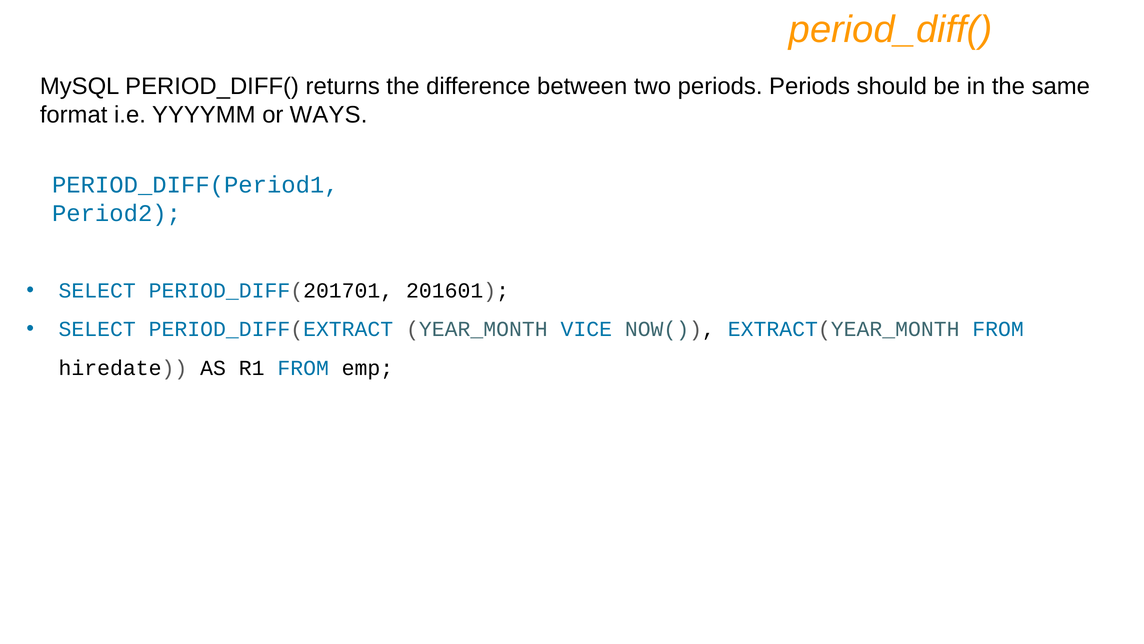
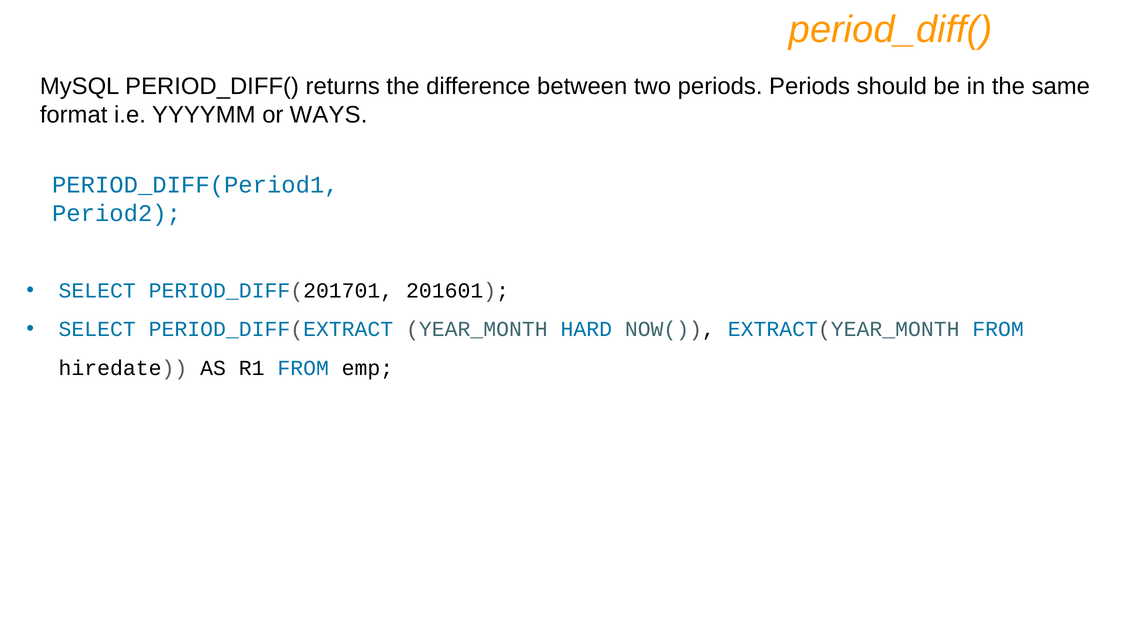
VICE: VICE -> HARD
